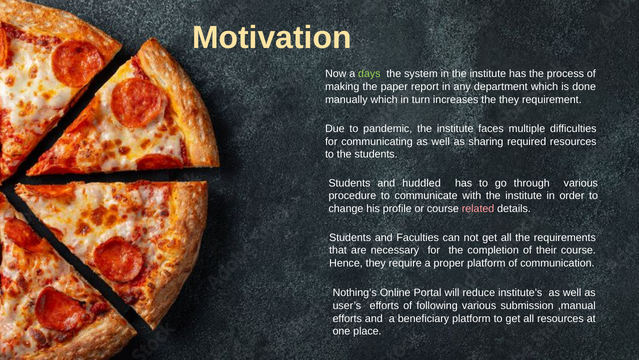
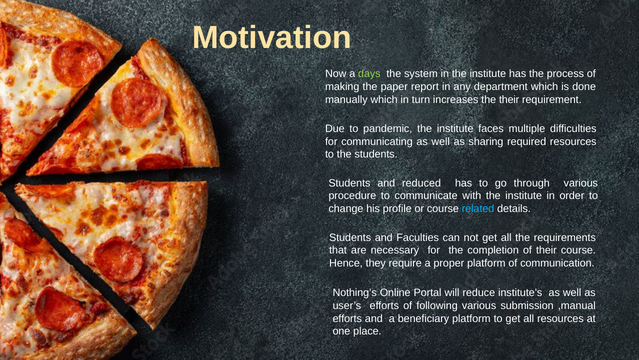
the they: they -> their
huddled: huddled -> reduced
related colour: pink -> light blue
